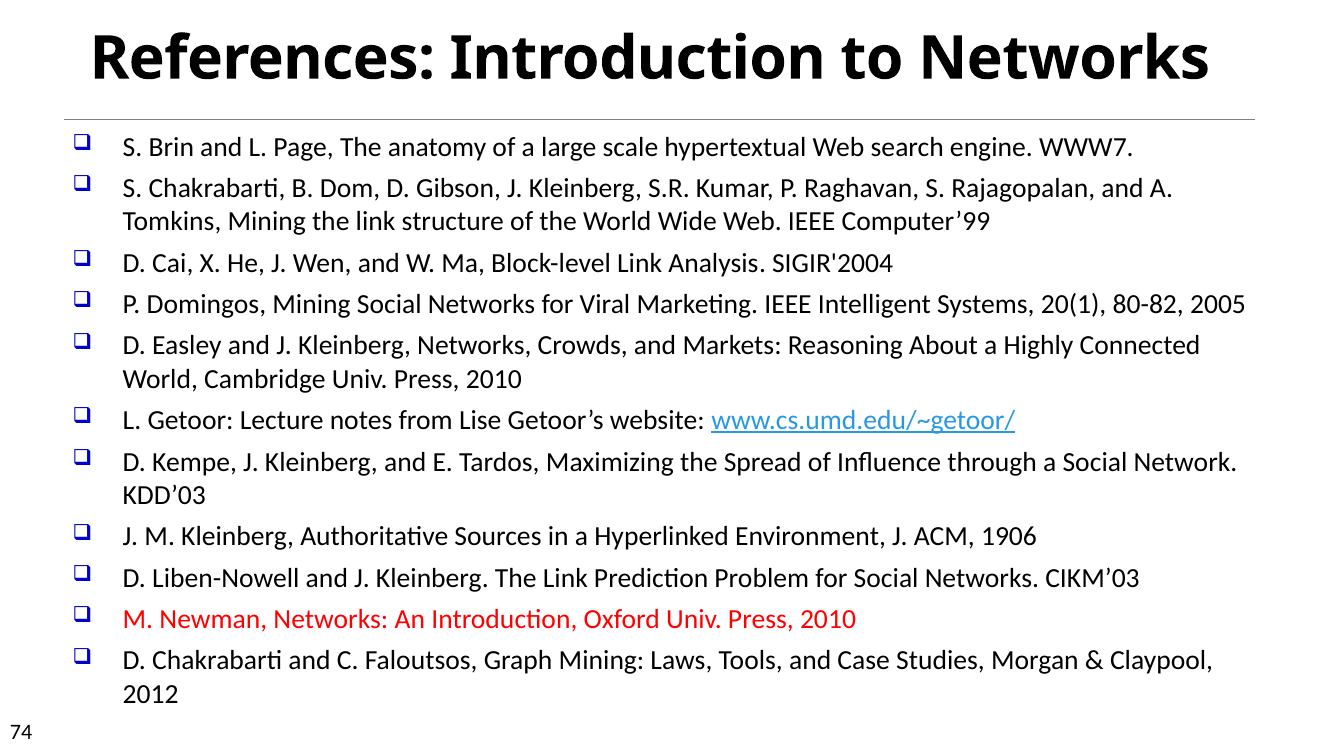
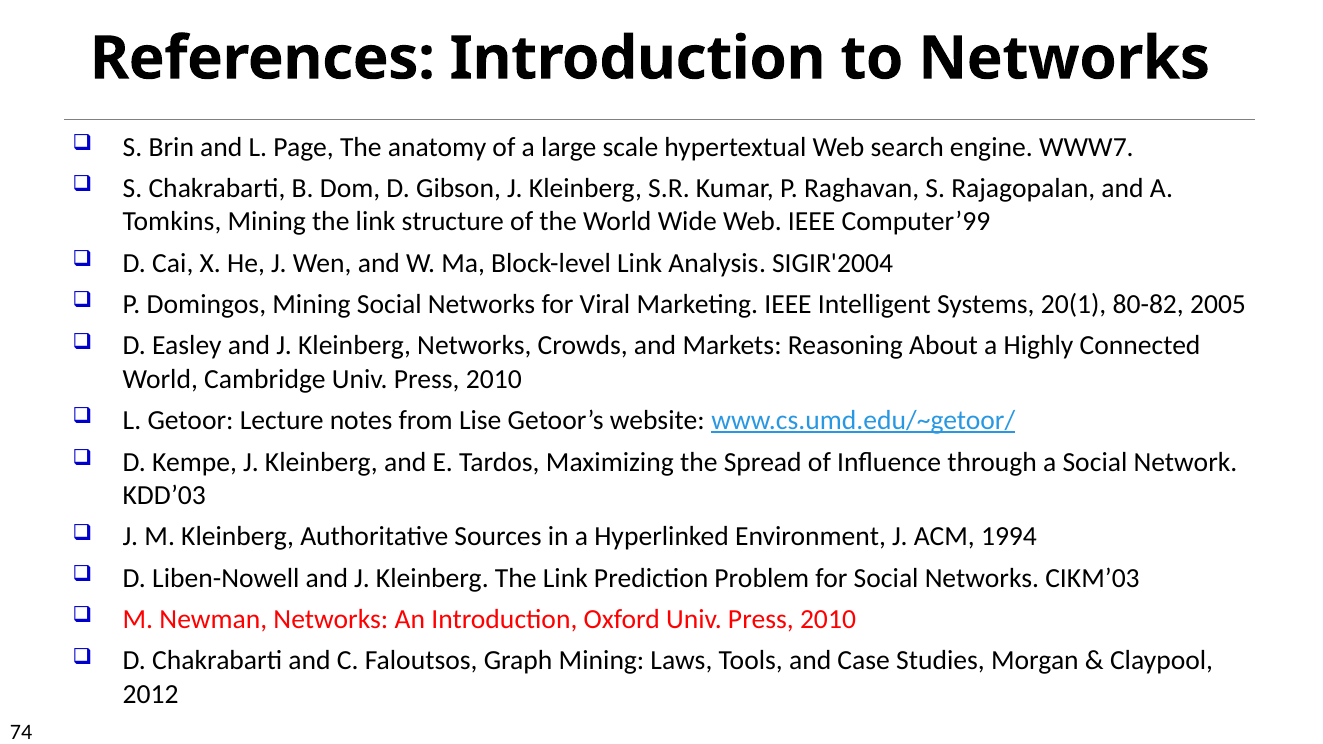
1906: 1906 -> 1994
